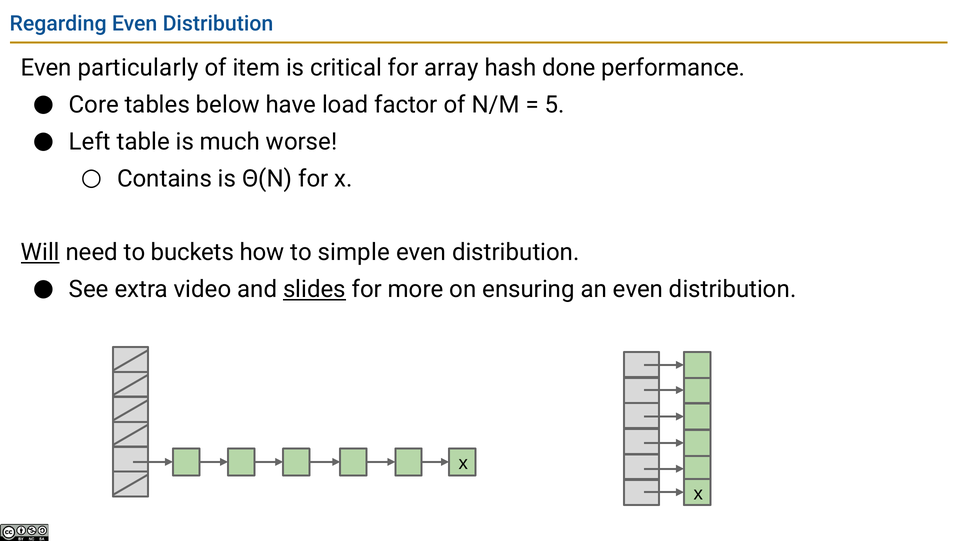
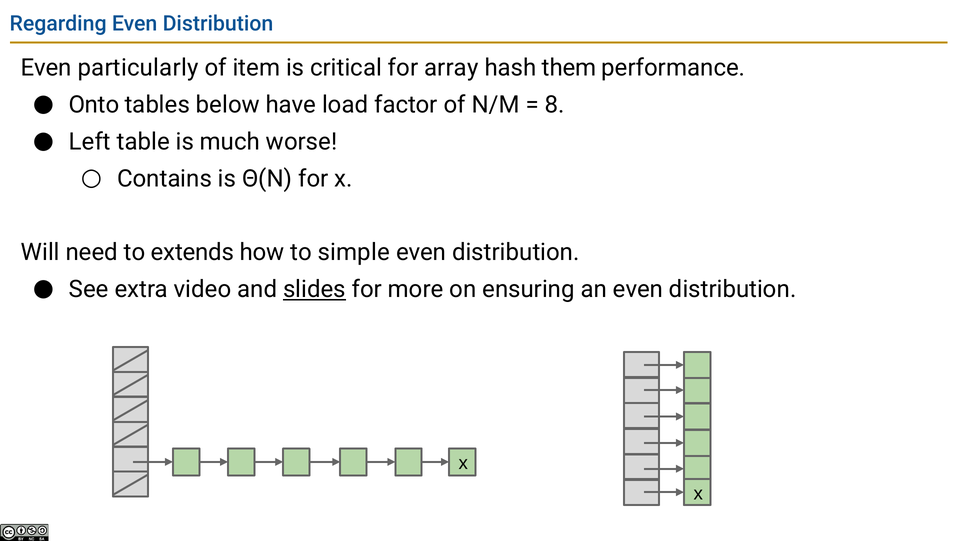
done: done -> them
Core: Core -> Onto
5: 5 -> 8
Will underline: present -> none
buckets: buckets -> extends
